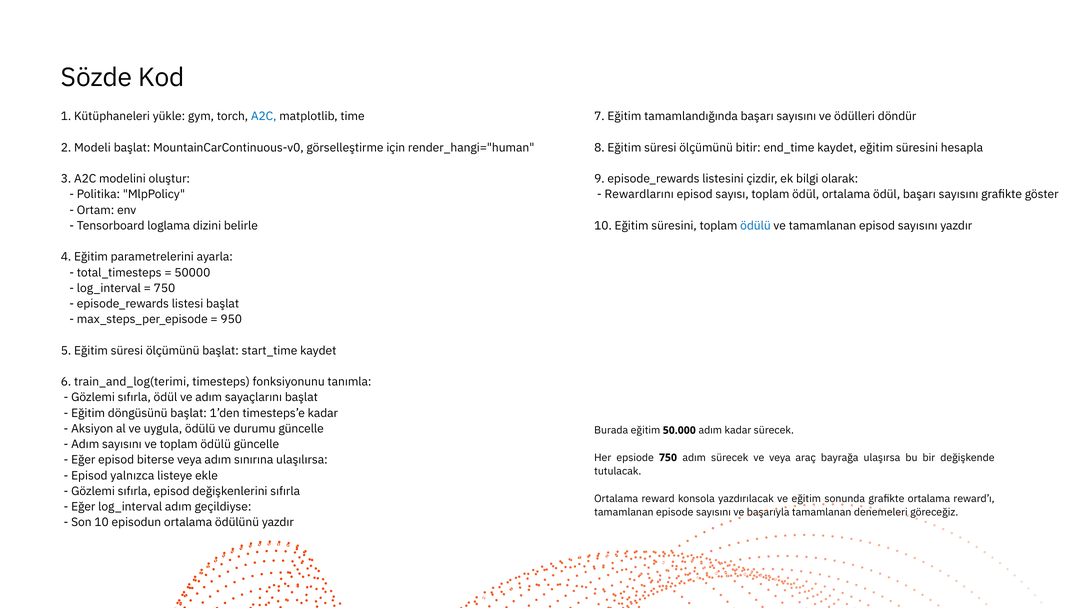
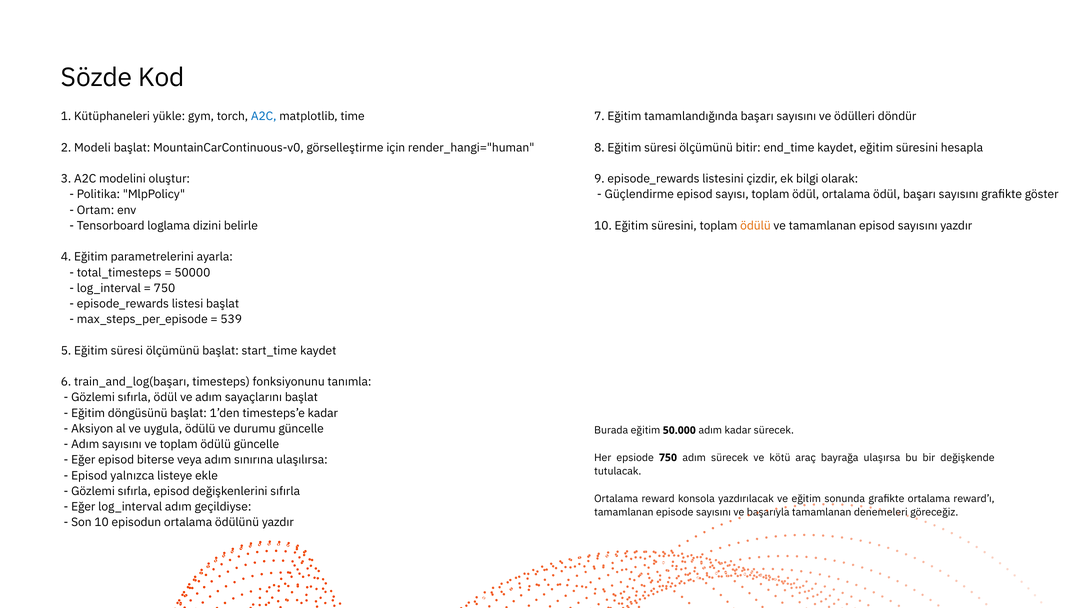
Rewardlarını: Rewardlarını -> Güçlendirme
ödülü at (755, 226) colour: blue -> orange
950: 950 -> 539
train_and_log(terimi: train_and_log(terimi -> train_and_log(başarı
ve veya: veya -> kötü
